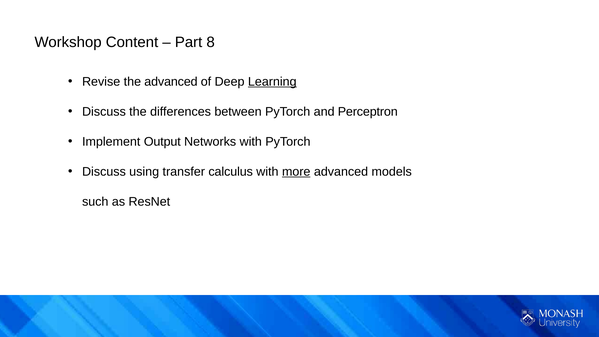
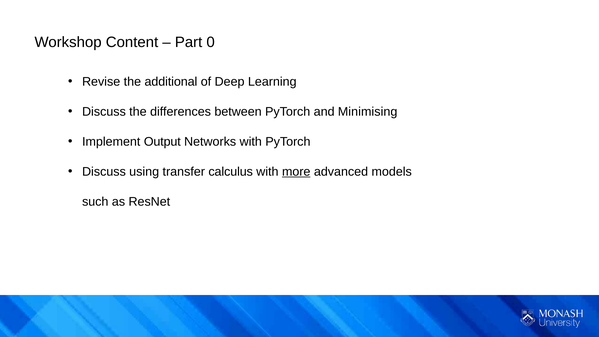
8: 8 -> 0
the advanced: advanced -> additional
Learning underline: present -> none
Perceptron: Perceptron -> Minimising
